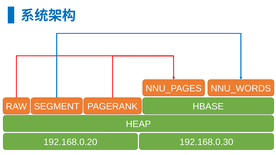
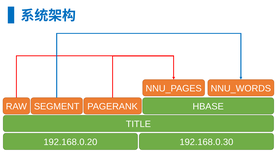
HEAP: HEAP -> TITLE
